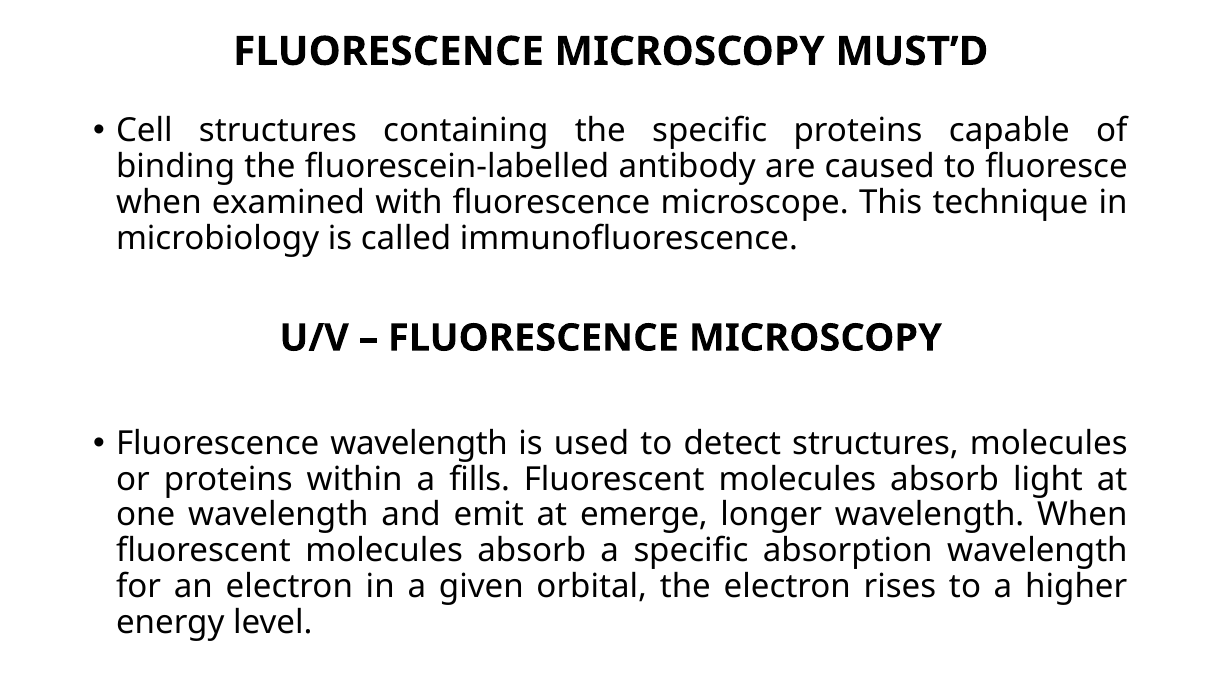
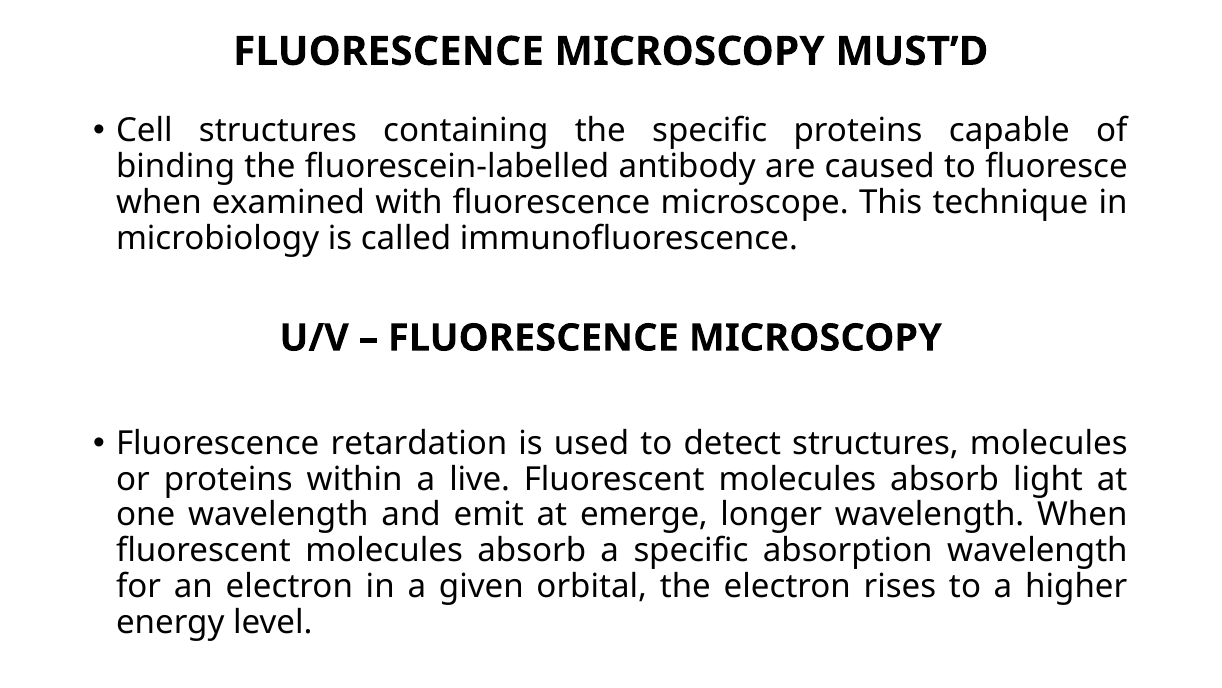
Fluorescence wavelength: wavelength -> retardation
fills: fills -> live
